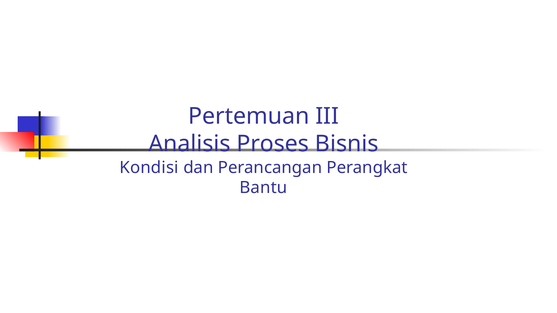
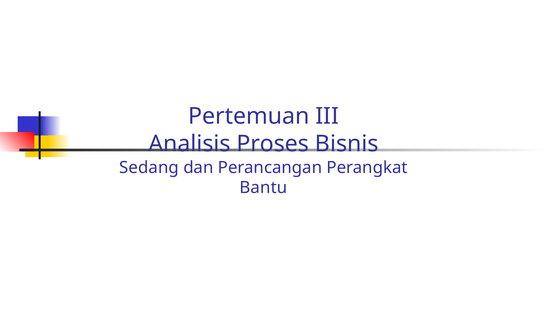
Kondisi: Kondisi -> Sedang
